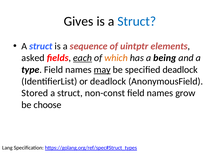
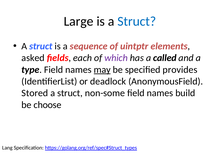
Gives: Gives -> Large
each underline: present -> none
which colour: orange -> purple
being: being -> called
specified deadlock: deadlock -> provides
non-const: non-const -> non-some
grow: grow -> build
